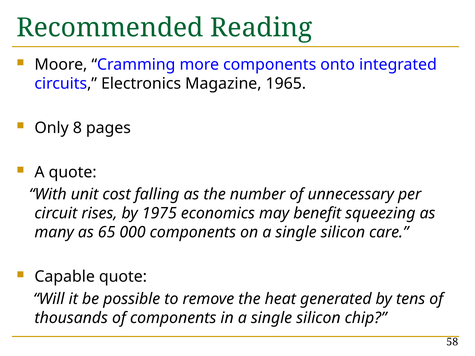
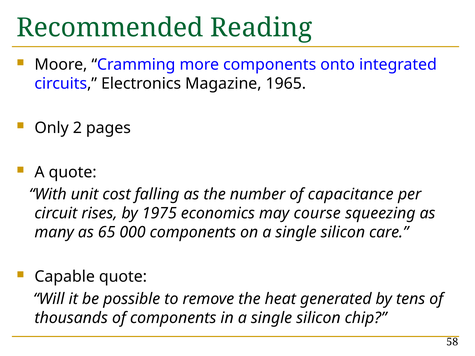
8: 8 -> 2
unnecessary: unnecessary -> capacitance
benefit: benefit -> course
